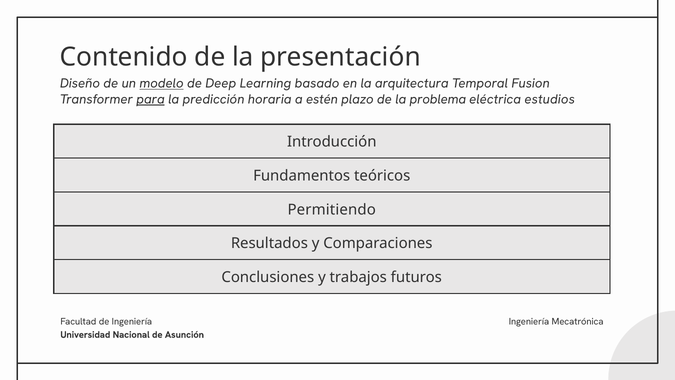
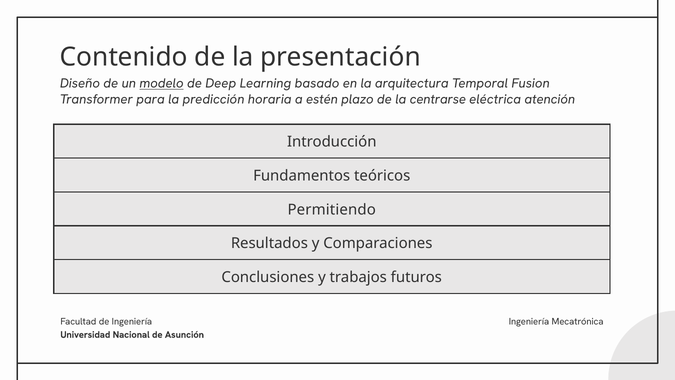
para underline: present -> none
problema: problema -> centrarse
estudios: estudios -> atención
